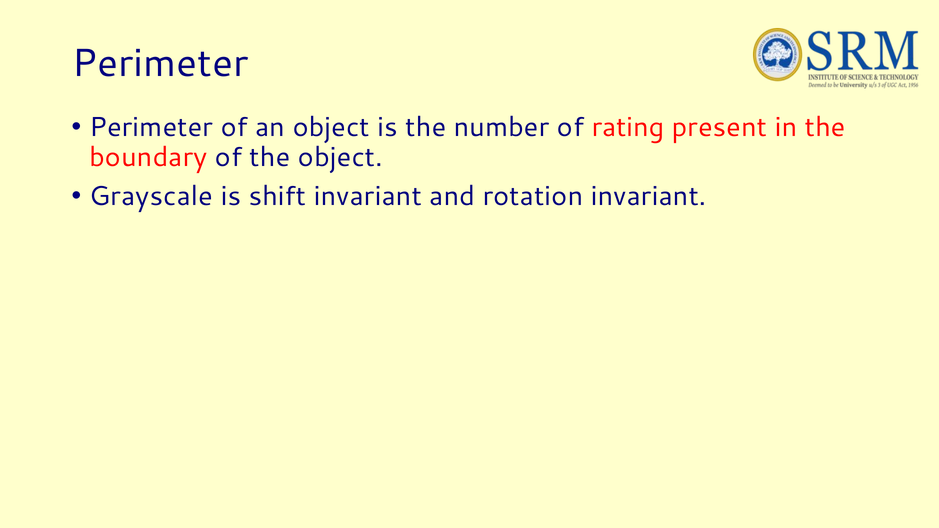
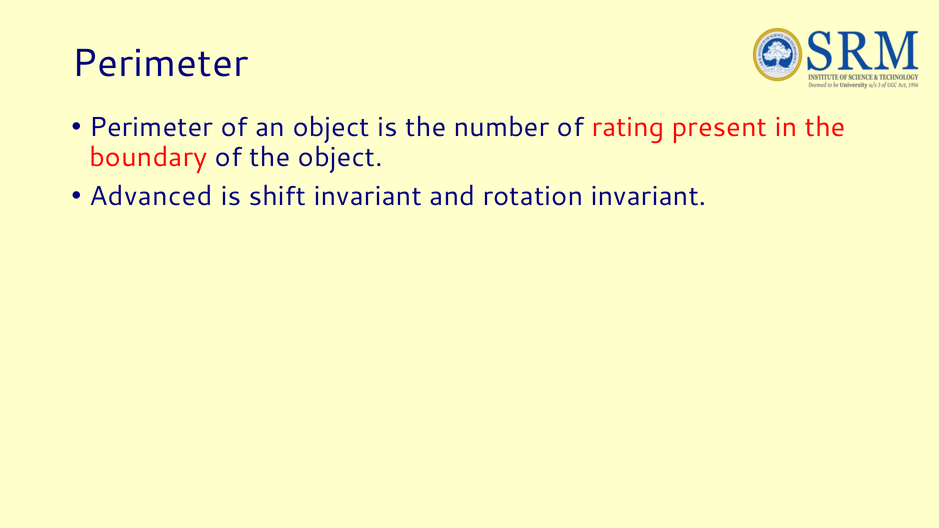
Grayscale: Grayscale -> Advanced
